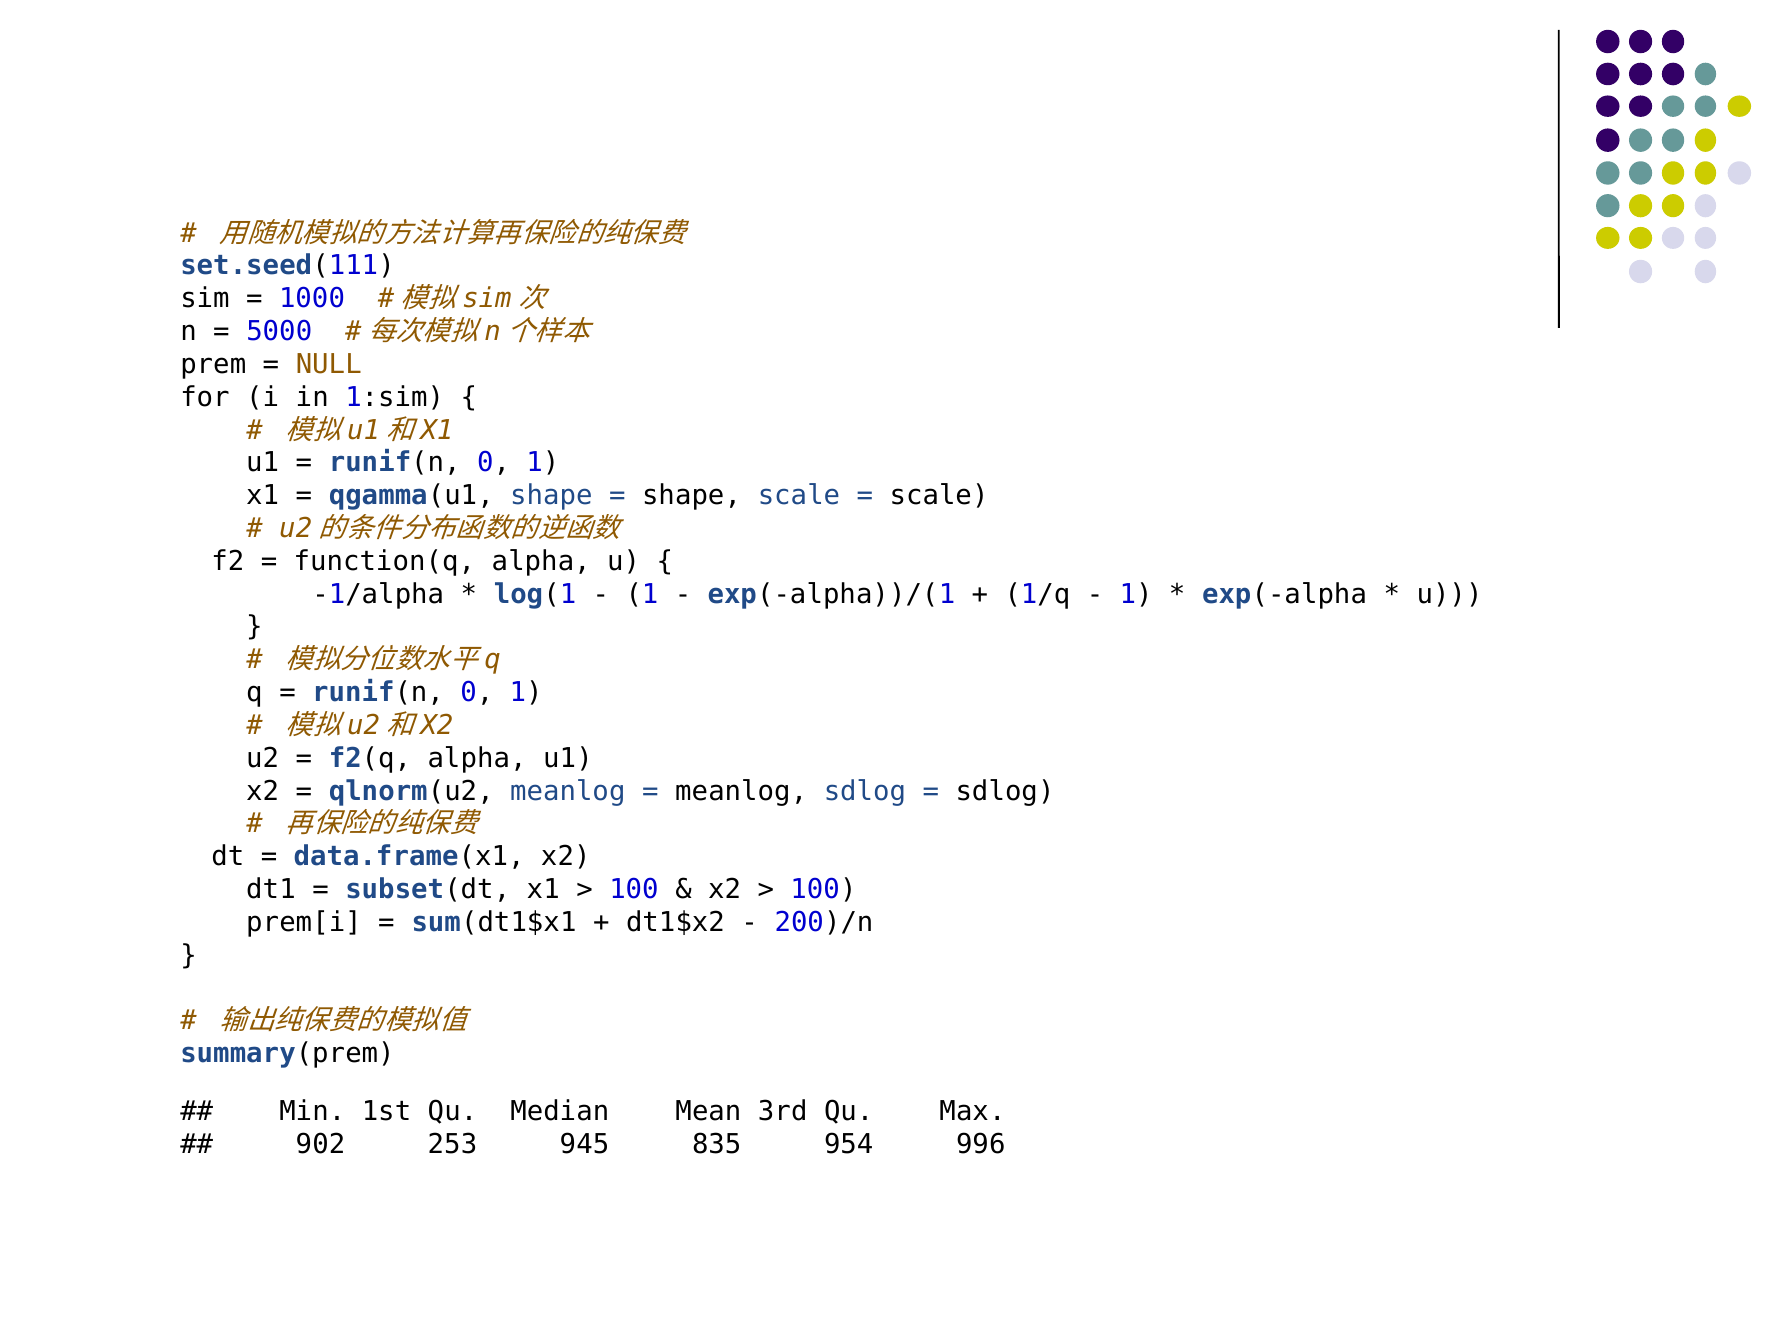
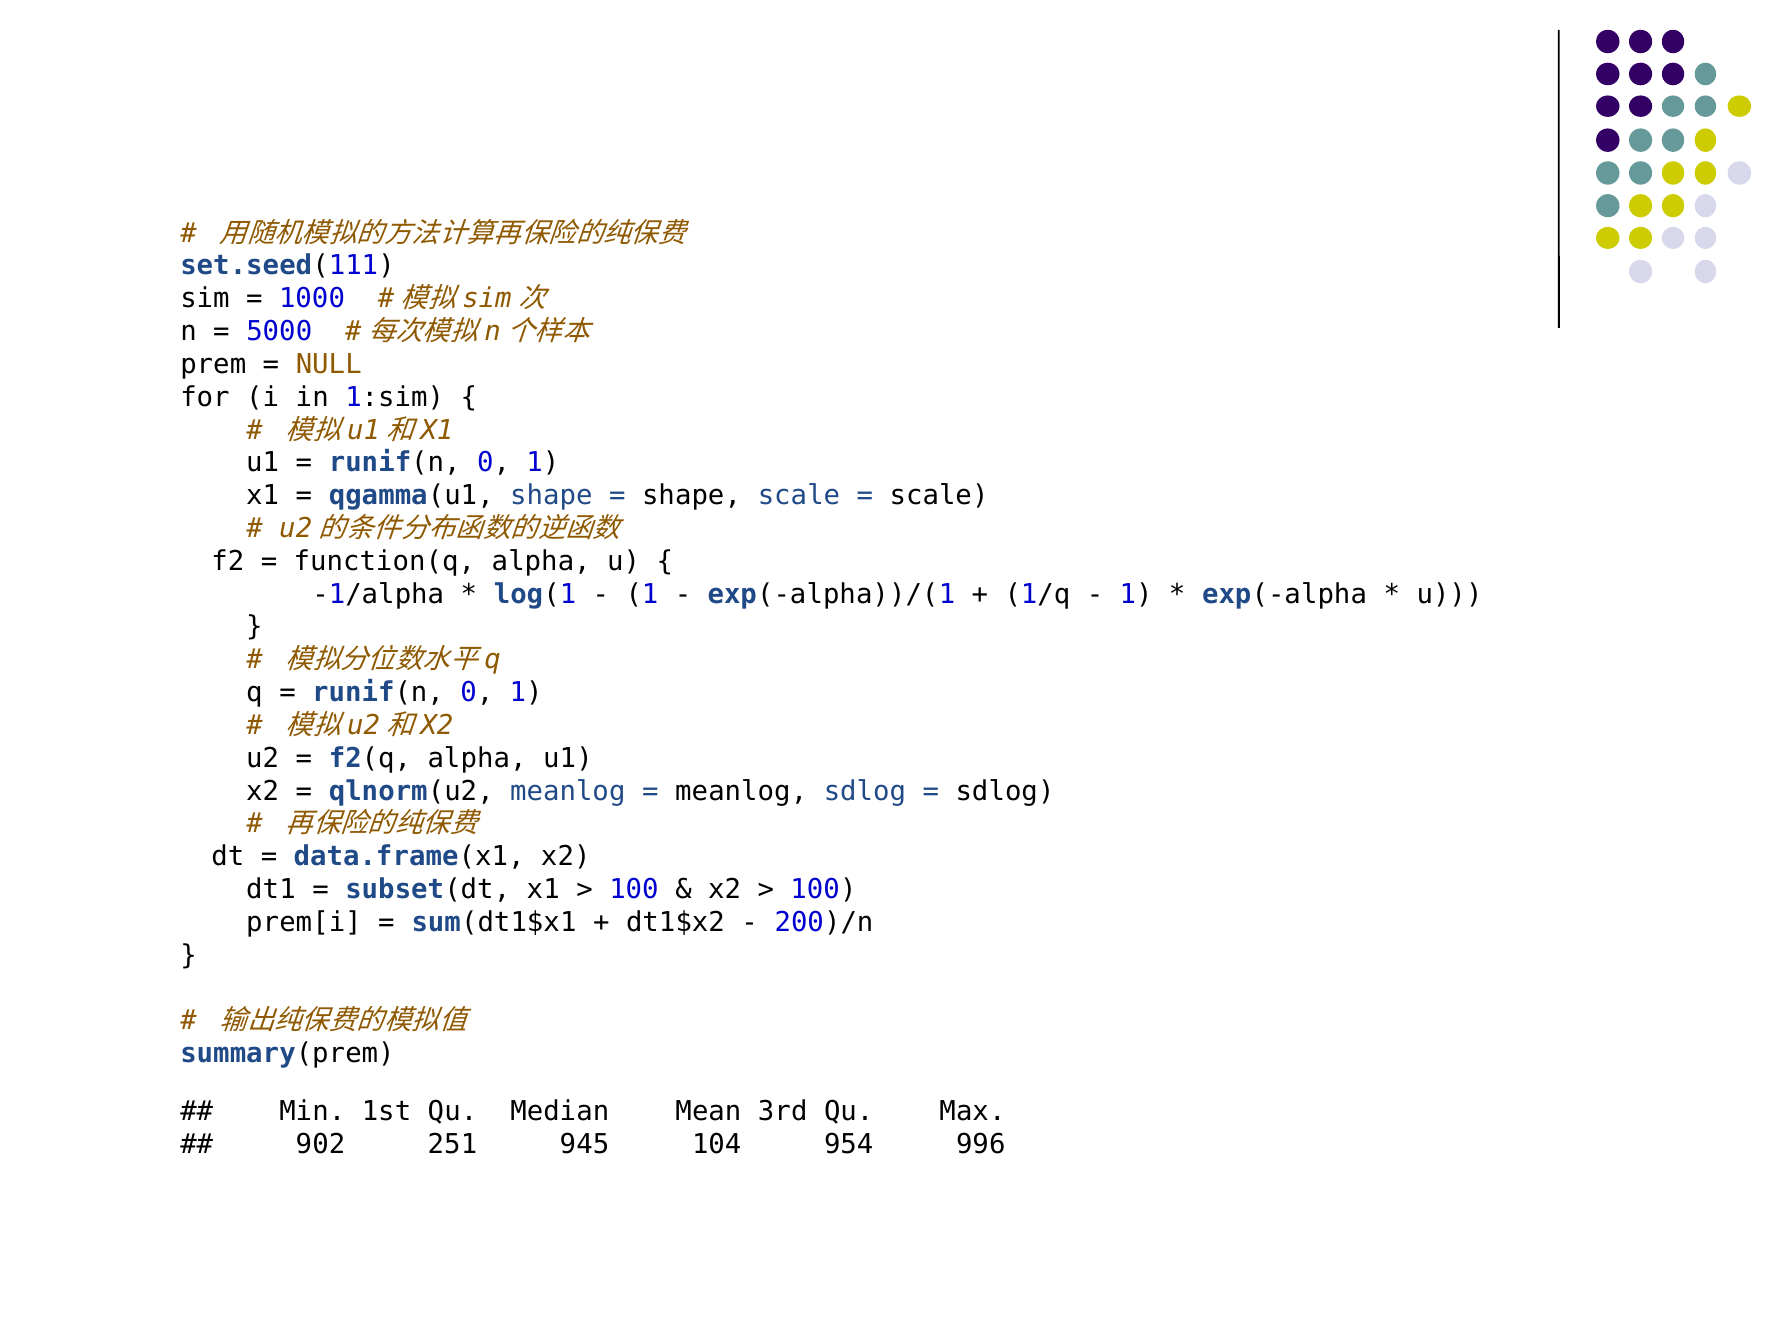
253: 253 -> 251
835: 835 -> 104
